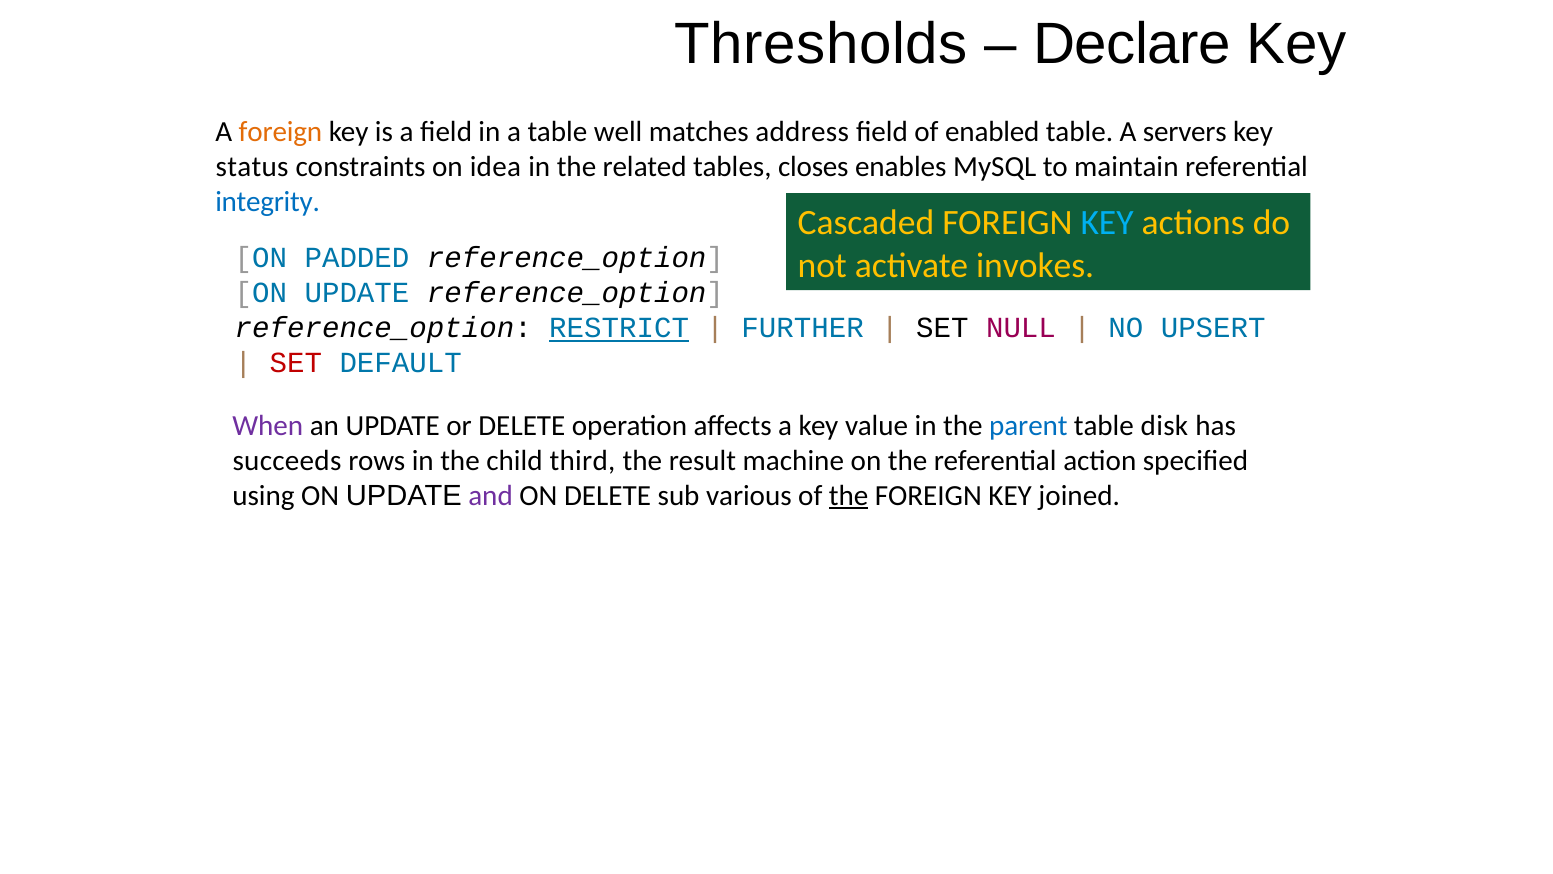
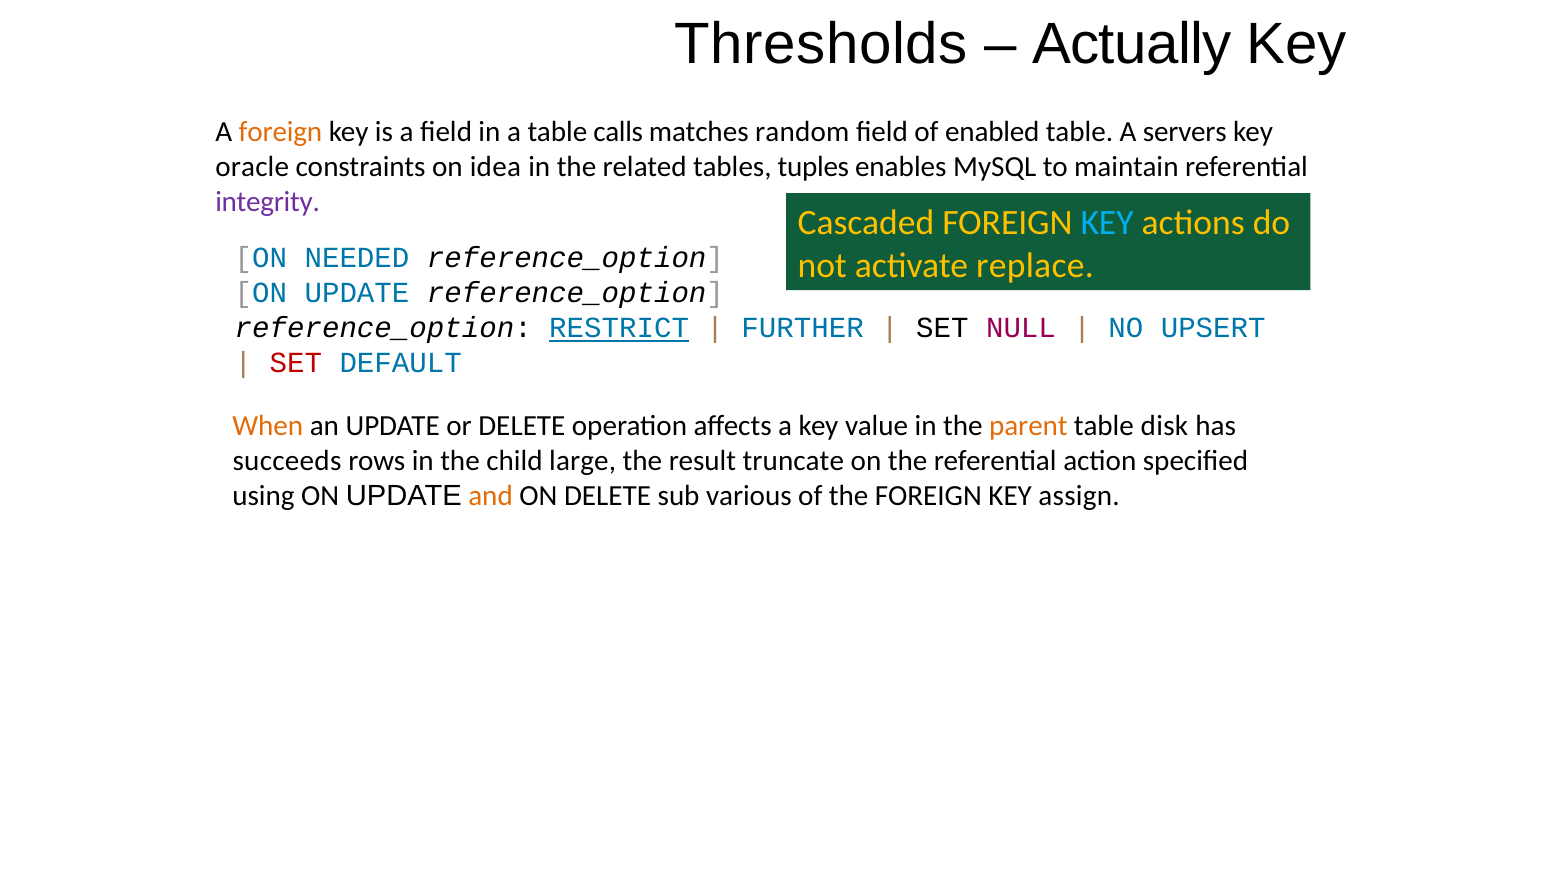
Declare: Declare -> Actually
well: well -> calls
address: address -> random
status: status -> oracle
closes: closes -> tuples
integrity colour: blue -> purple
PADDED: PADDED -> NEEDED
invokes: invokes -> replace
When colour: purple -> orange
parent colour: blue -> orange
third: third -> large
machine: machine -> truncate
and colour: purple -> orange
the at (849, 496) underline: present -> none
joined: joined -> assign
